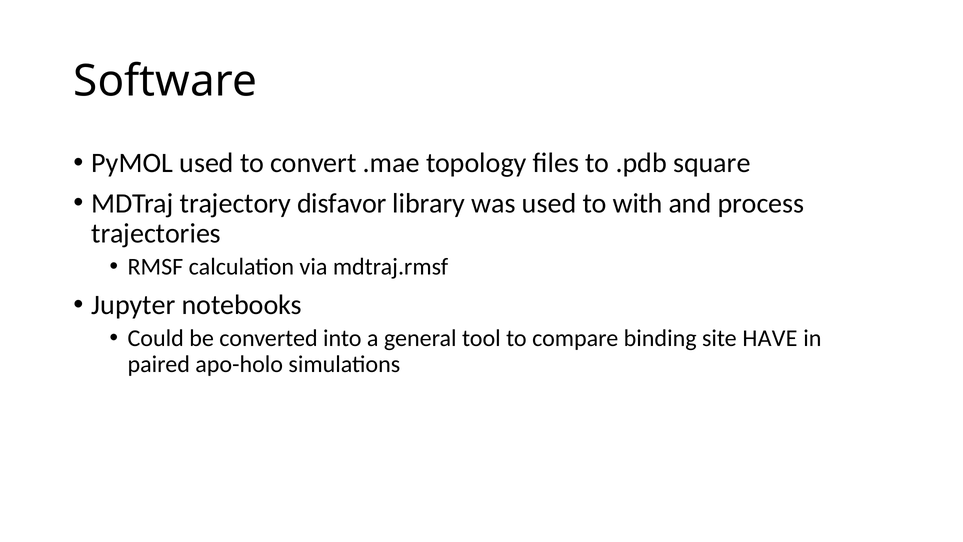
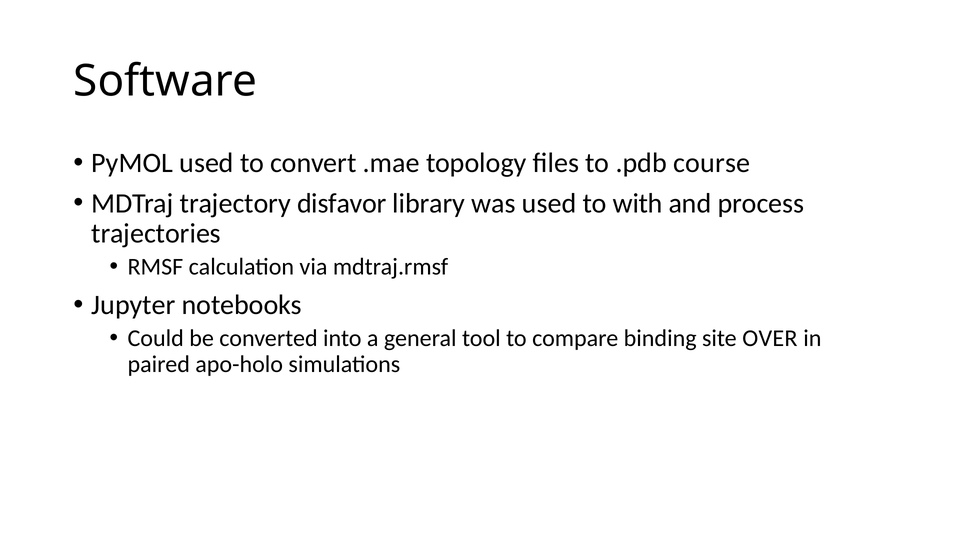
square: square -> course
HAVE: HAVE -> OVER
